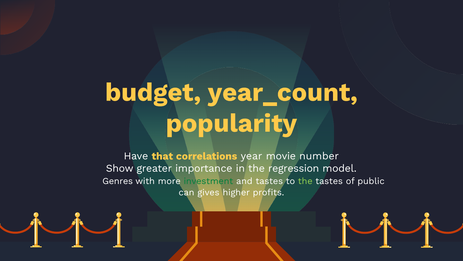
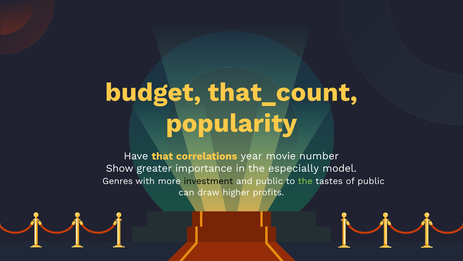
year_count: year_count -> that_count
regression: regression -> especially
investment colour: green -> black
and tastes: tastes -> public
gives: gives -> draw
